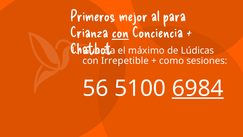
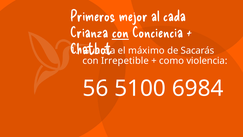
para: para -> cada
Lúdicas: Lúdicas -> Sacarás
sesiones: sesiones -> violencia
6984 underline: present -> none
